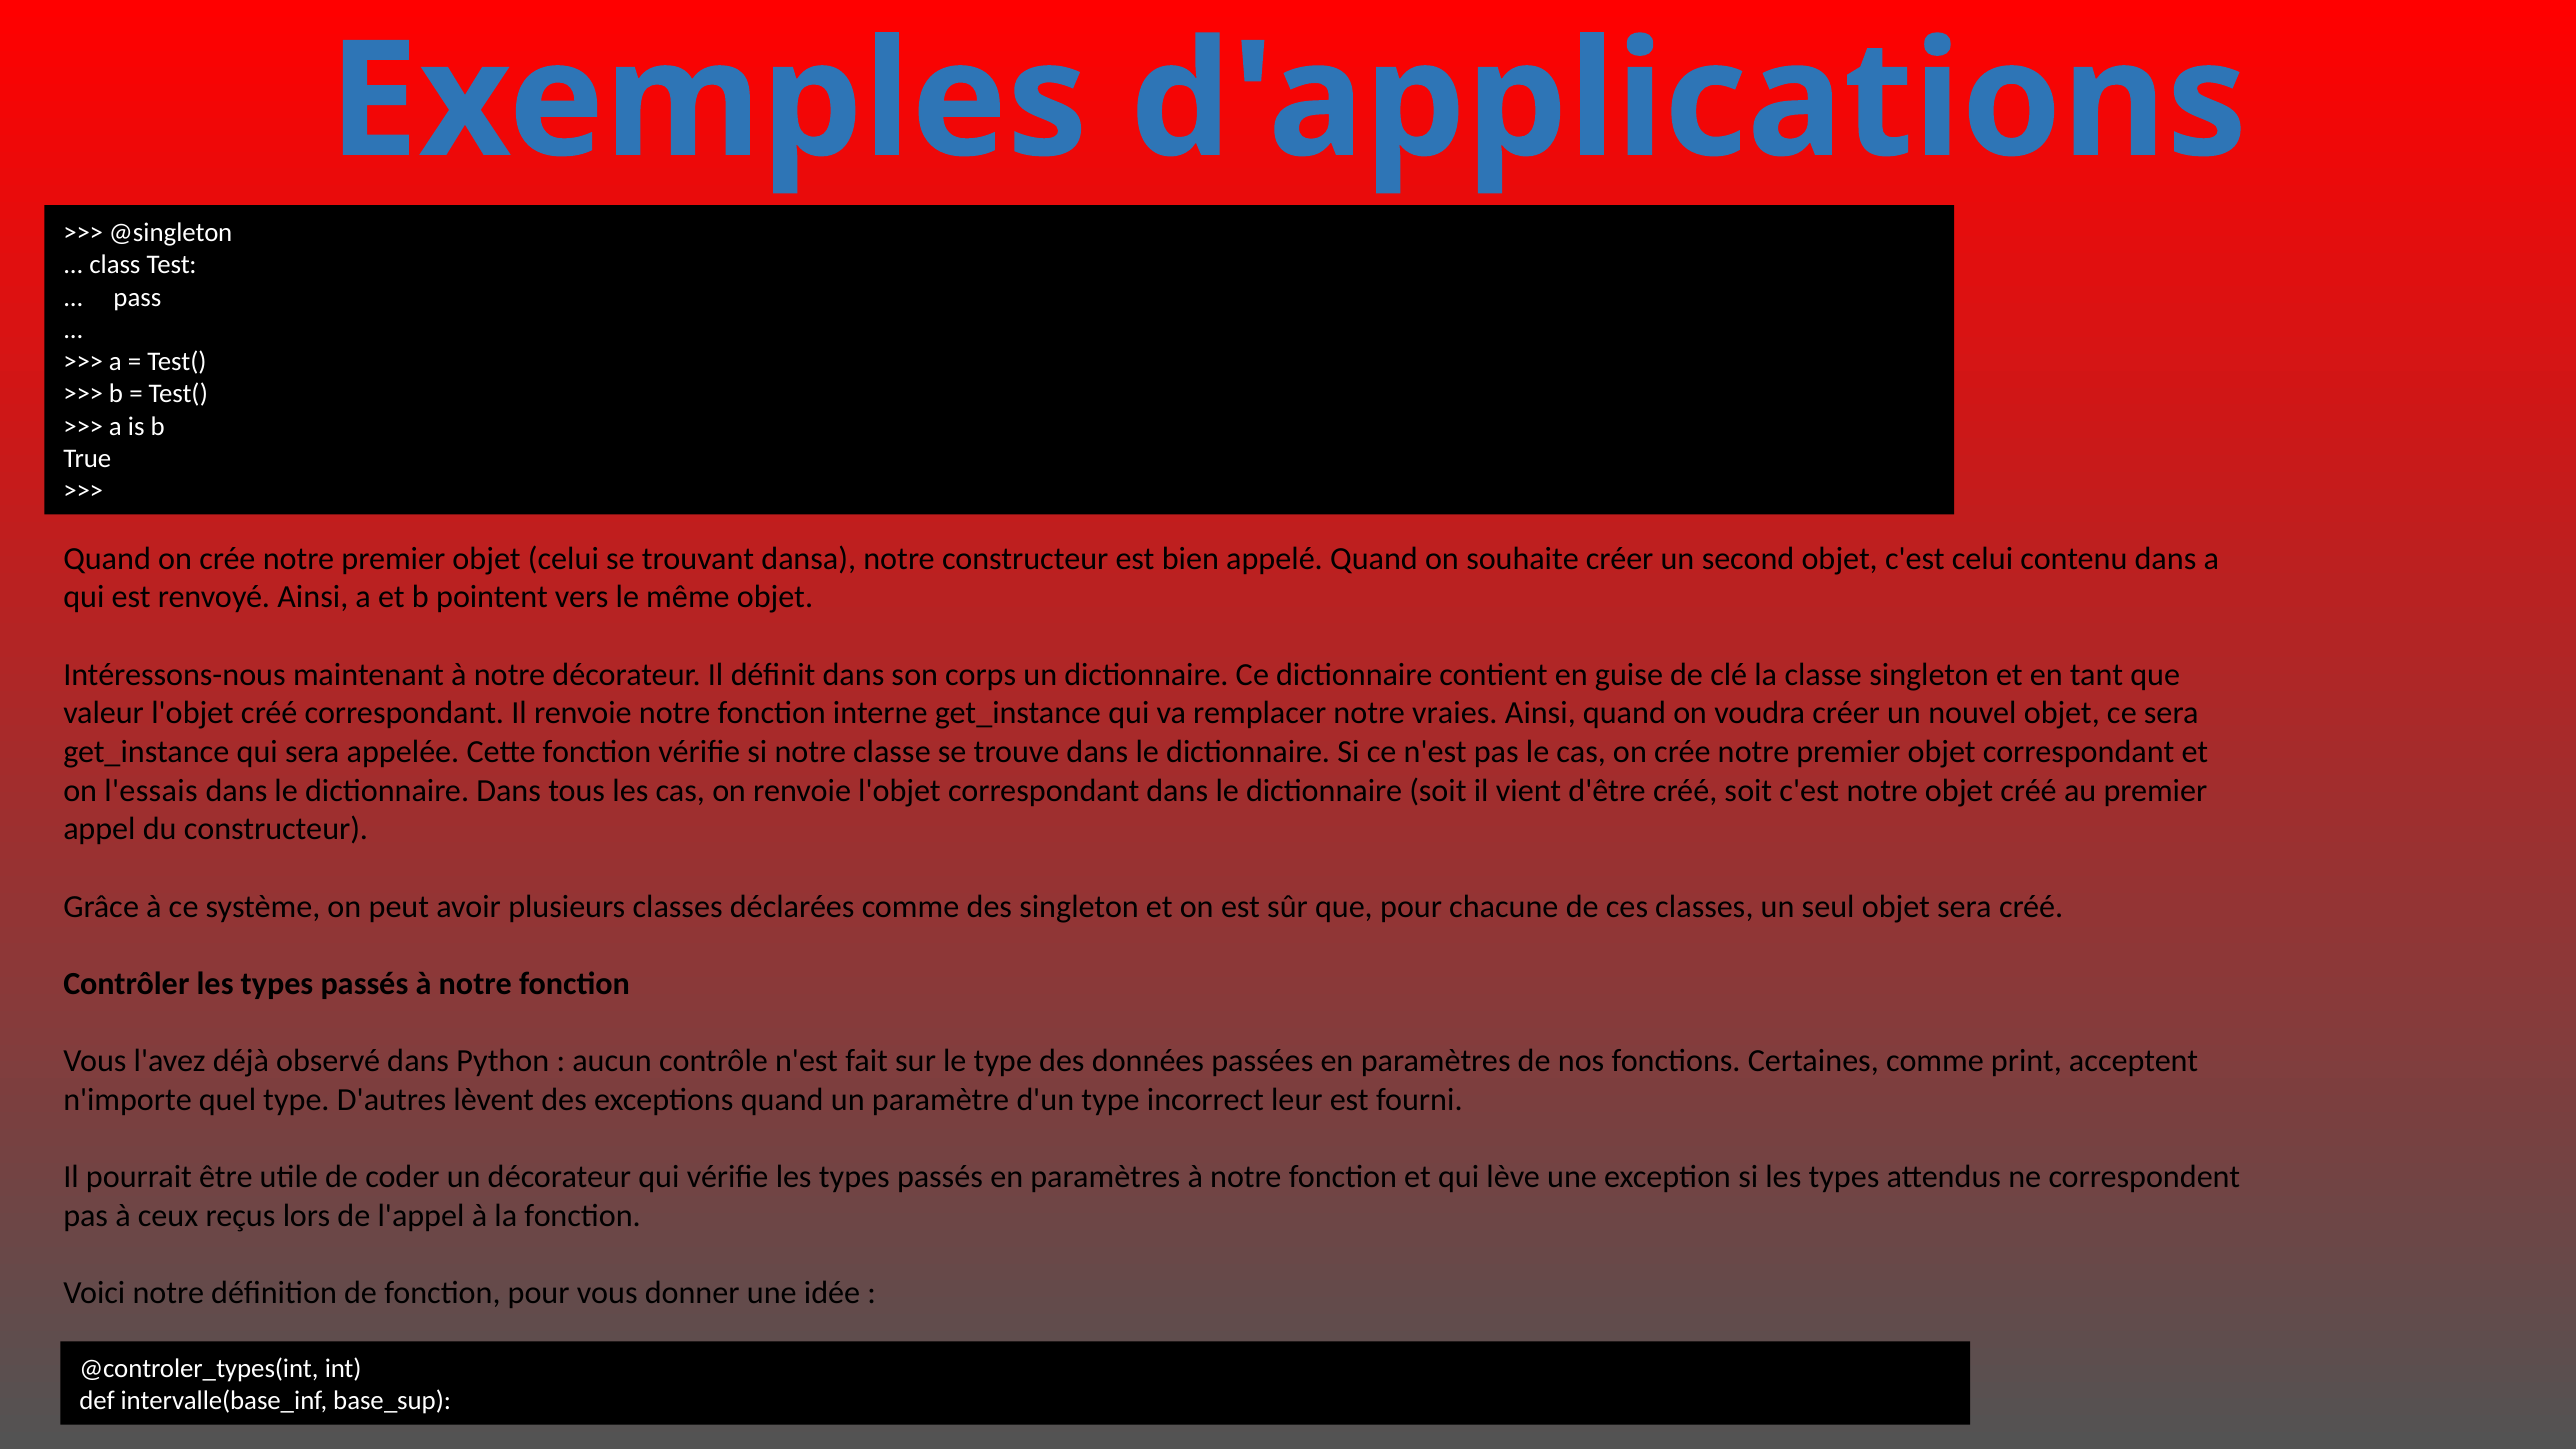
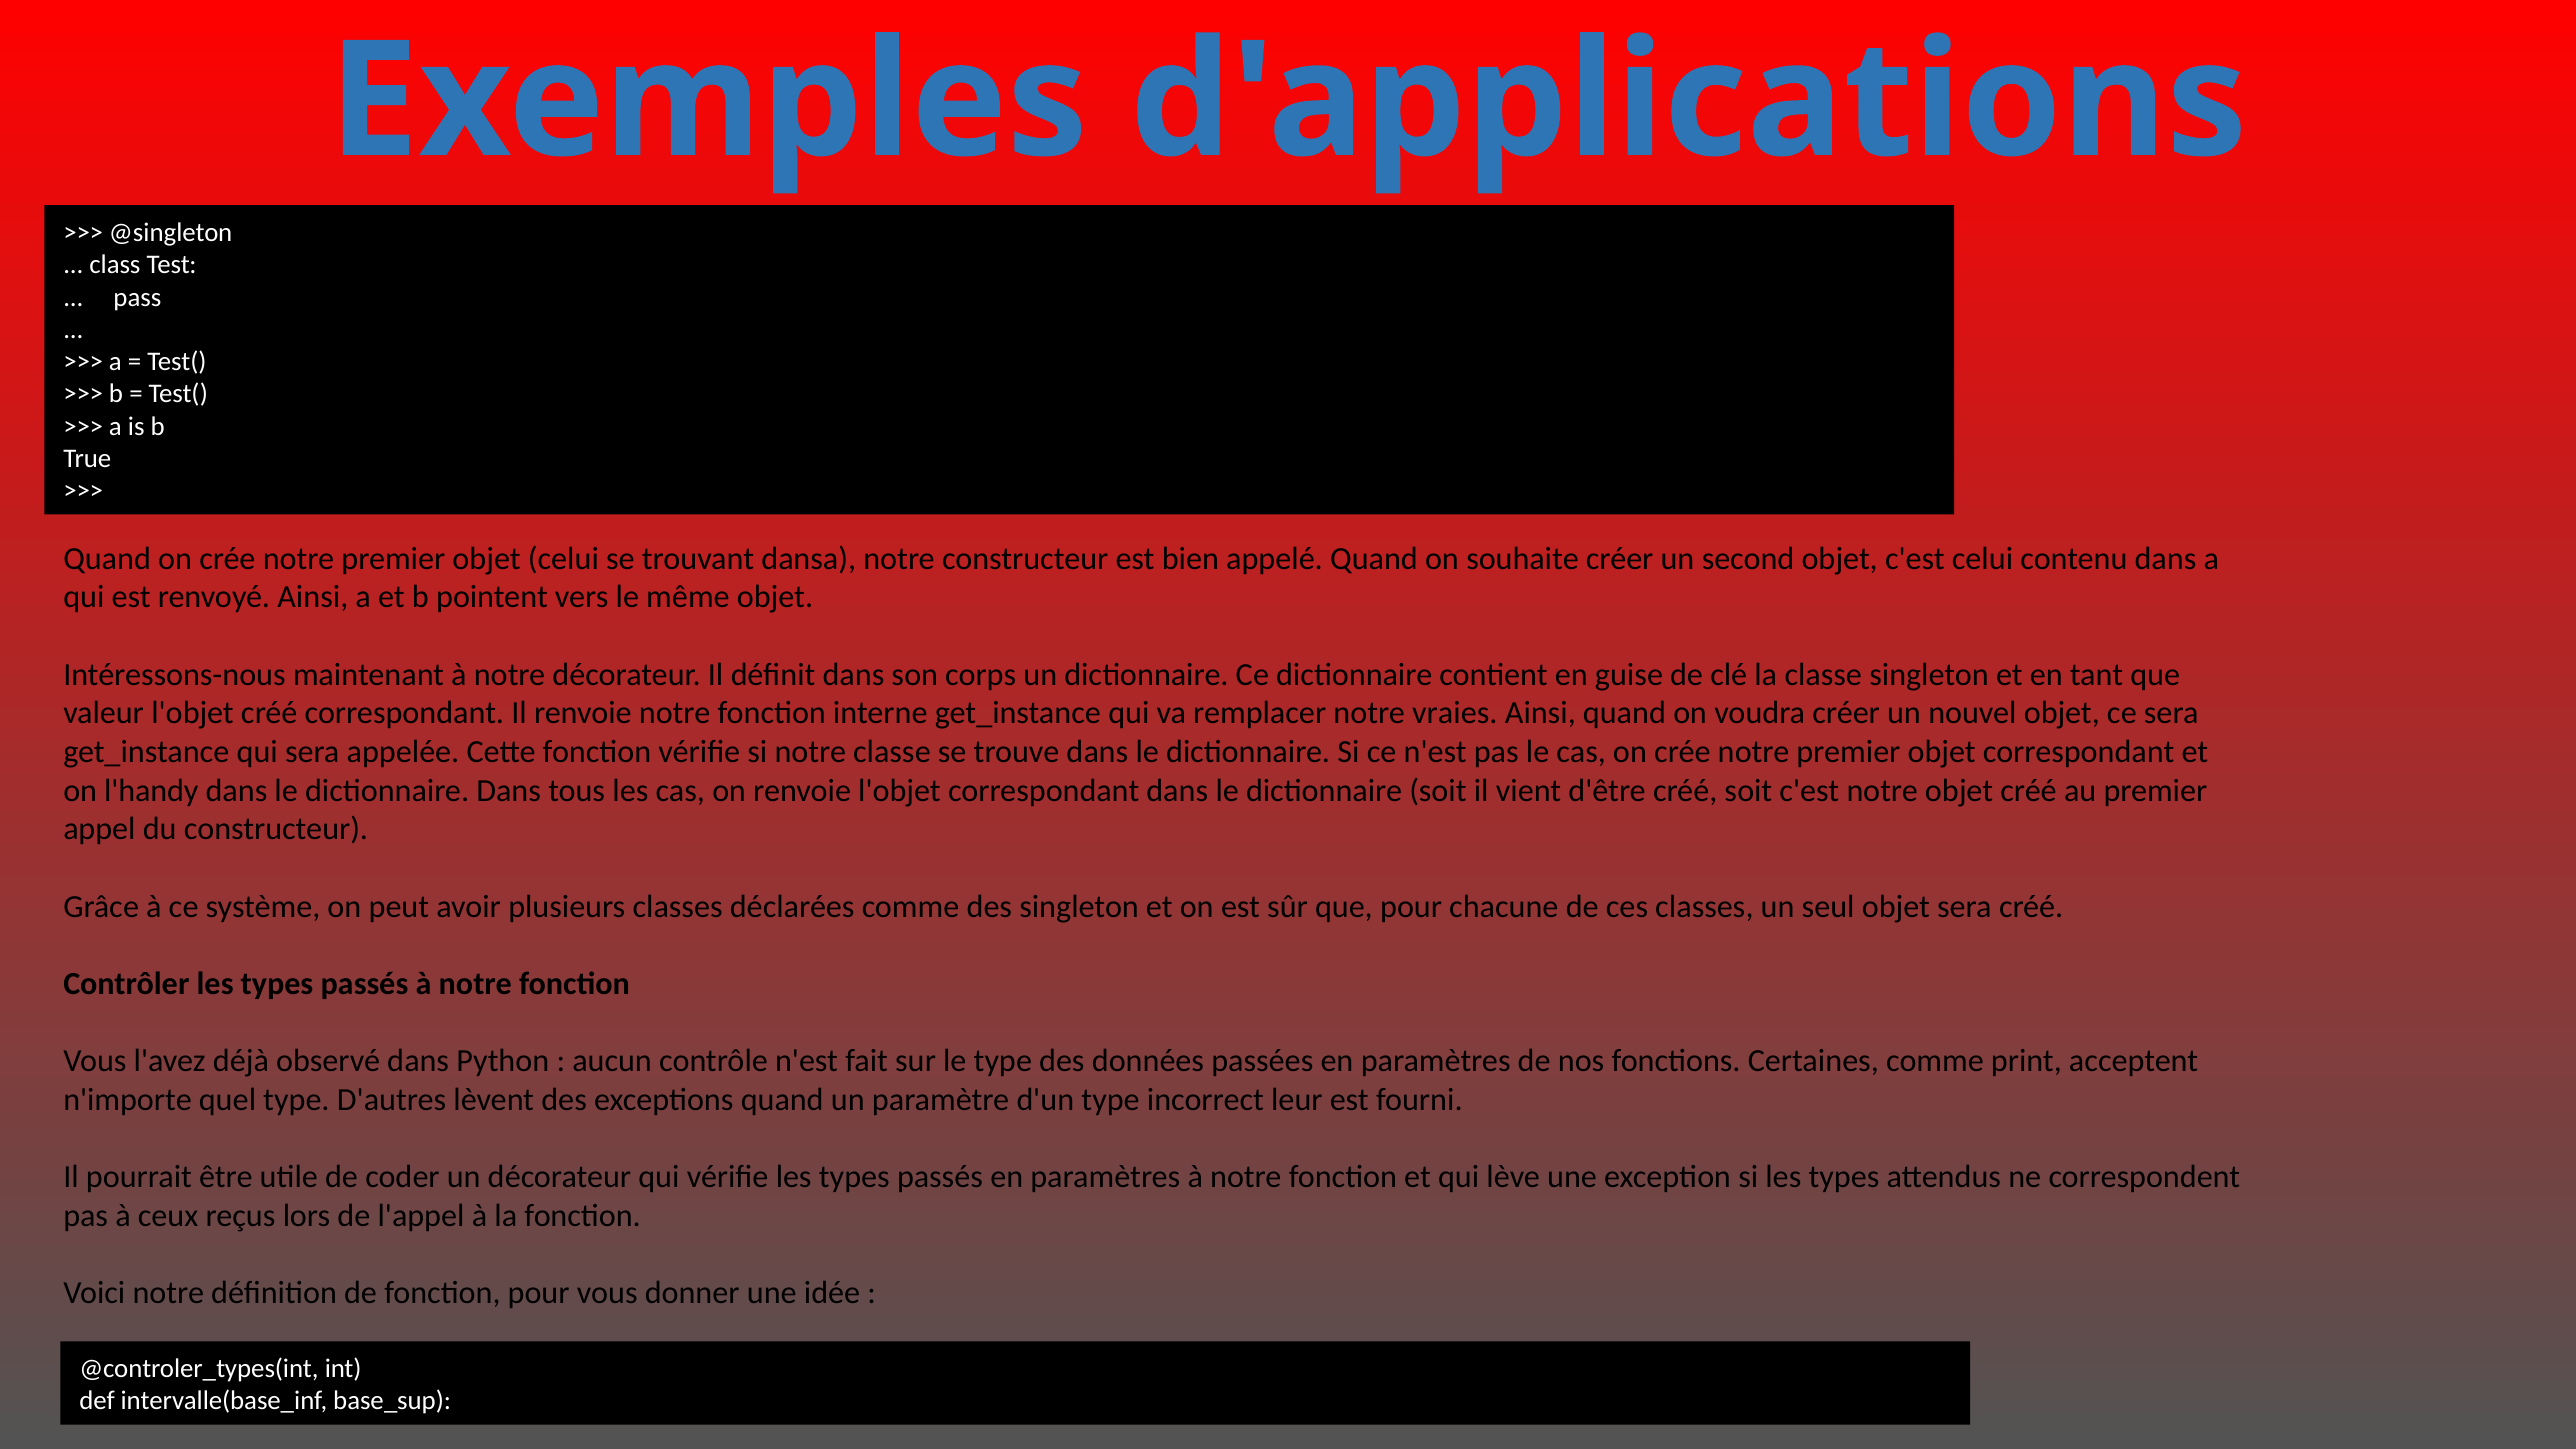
l'essais: l'essais -> l'handy
